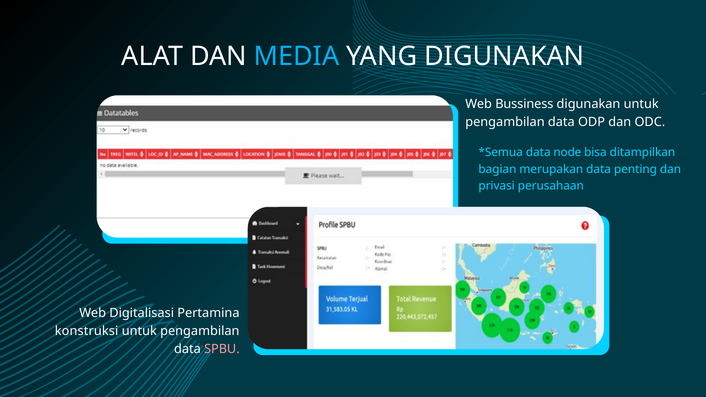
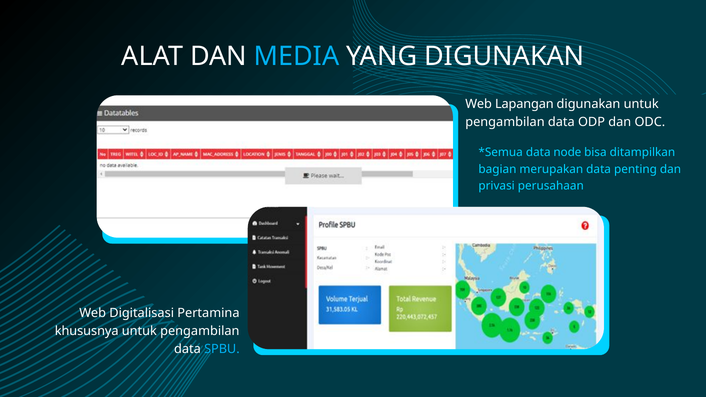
Bussiness: Bussiness -> Lapangan
konstruksi: konstruksi -> khususnya
SPBU colour: pink -> light blue
